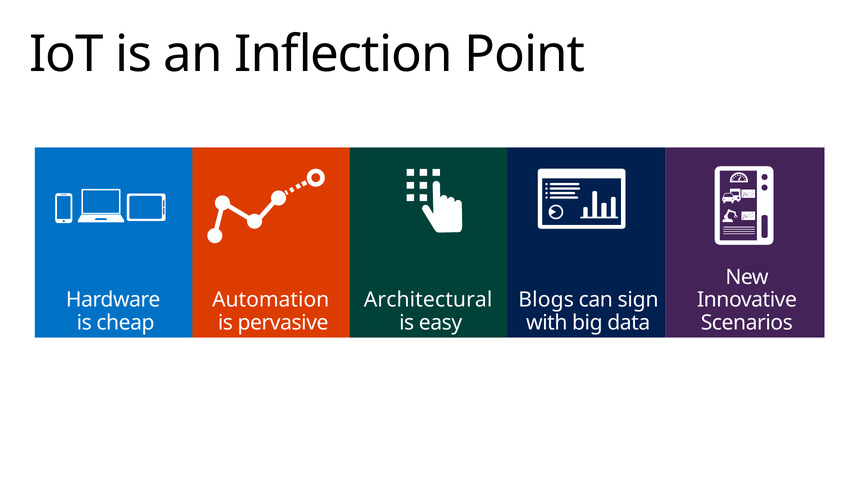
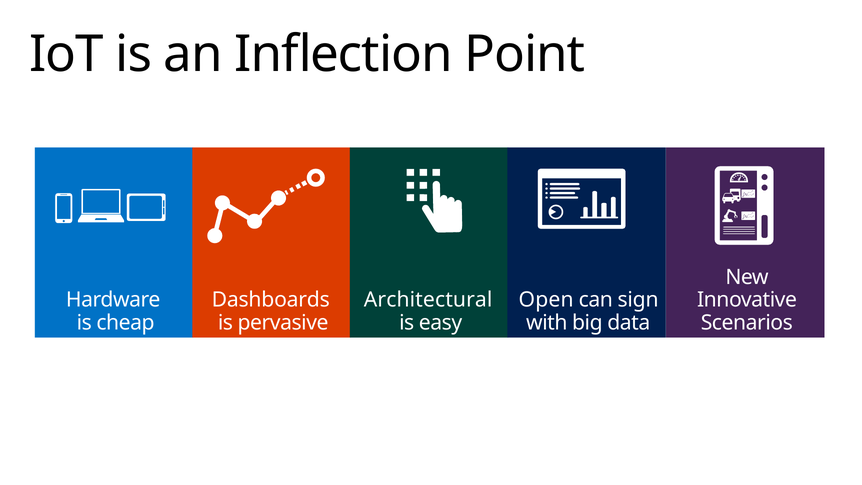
Automation: Automation -> Dashboards
Blogs: Blogs -> Open
